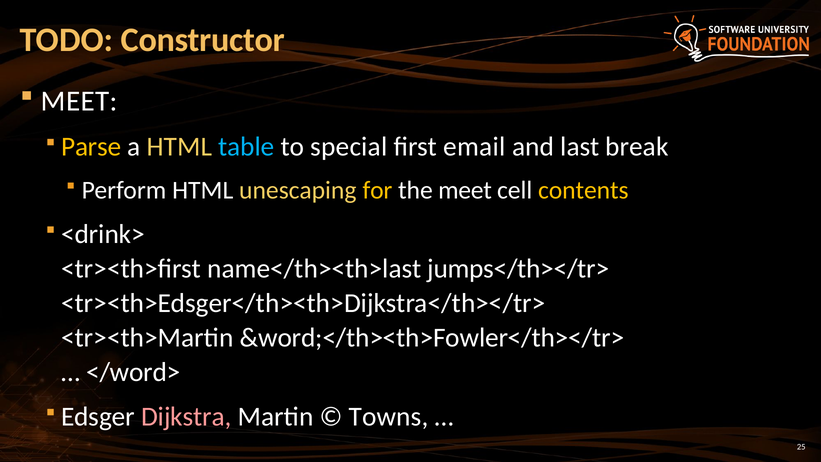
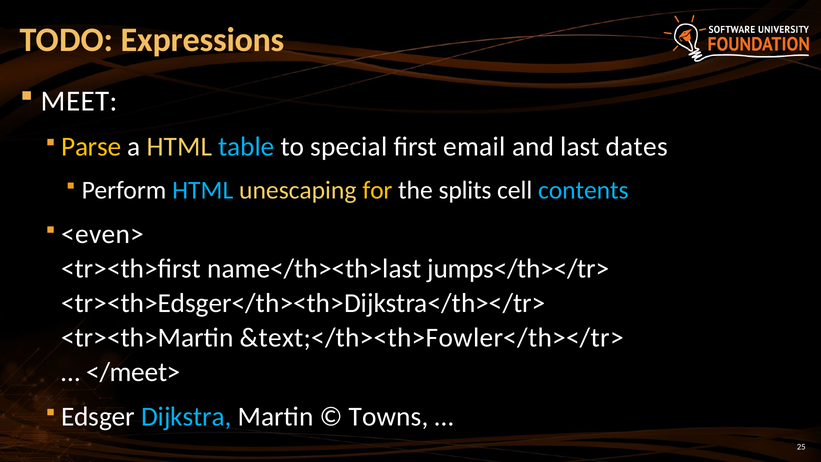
Constructor: Constructor -> Expressions
break: break -> dates
HTML at (203, 190) colour: white -> light blue
the meet: meet -> splits
contents colour: yellow -> light blue
<drink>: <drink> -> <even>
&word;</th><th>Fowler</th></tr>: &word;</th><th>Fowler</th></tr> -> &text;</th><th>Fowler</th></tr>
</word>: </word> -> </meet>
Dijkstra colour: pink -> light blue
